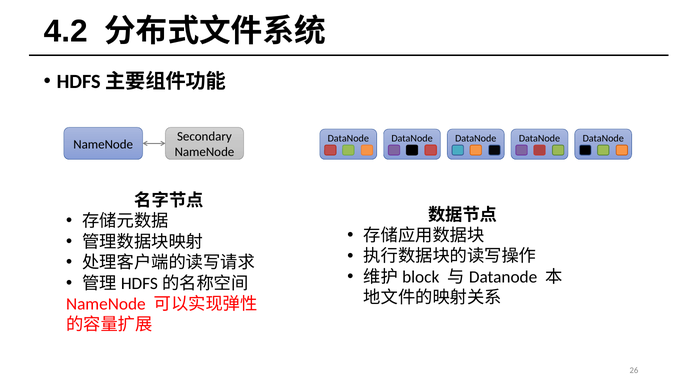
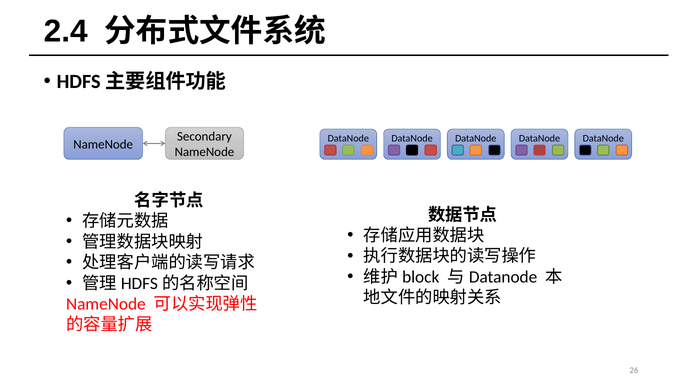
4.2: 4.2 -> 2.4
